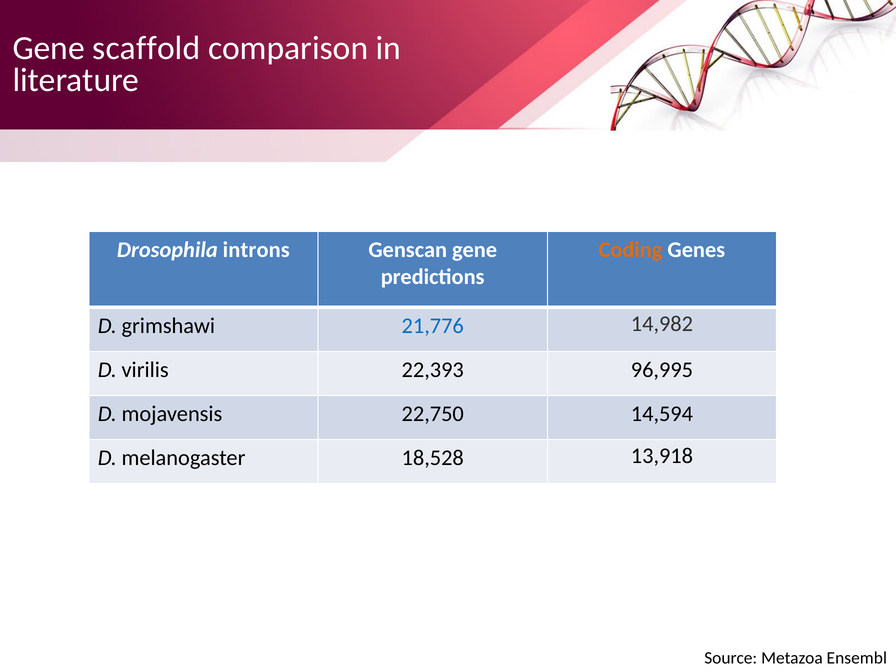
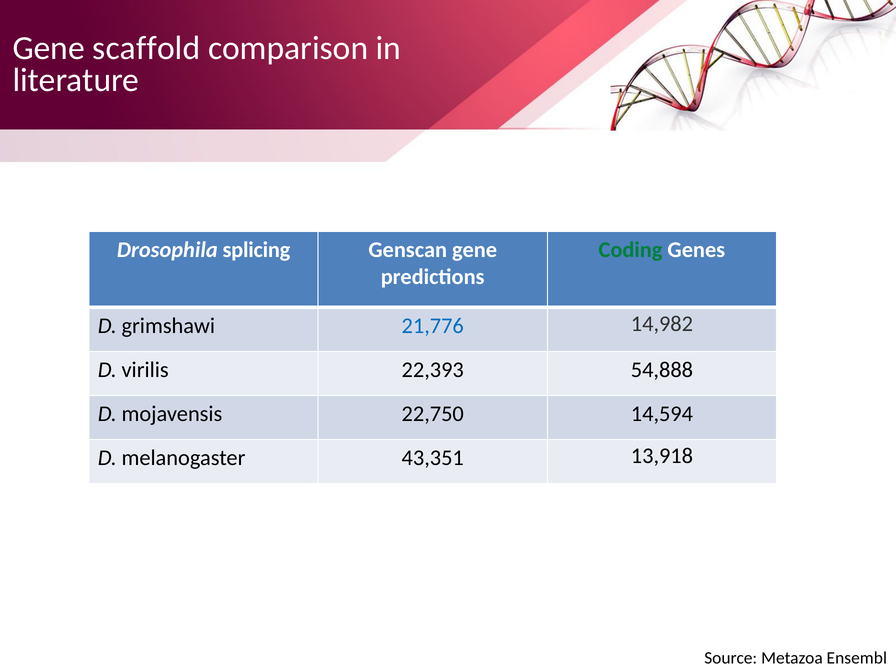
introns: introns -> splicing
Coding colour: orange -> green
96,995: 96,995 -> 54,888
18,528: 18,528 -> 43,351
